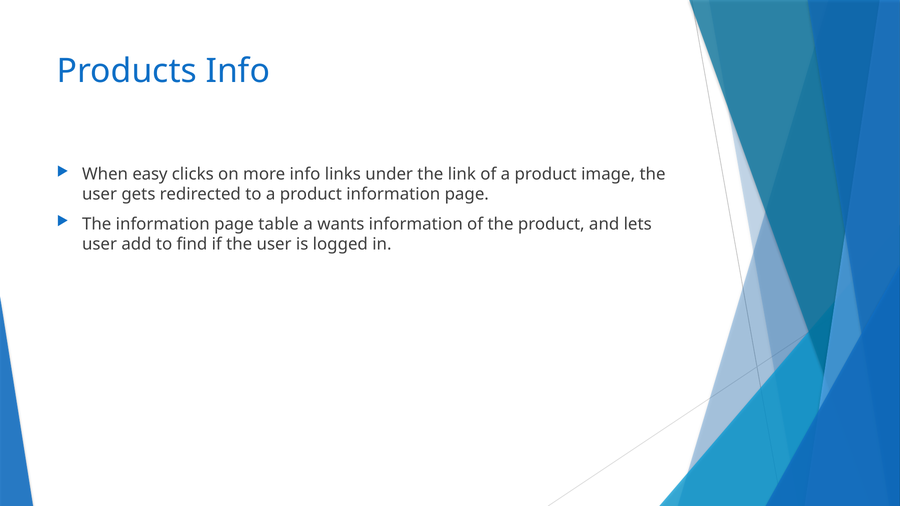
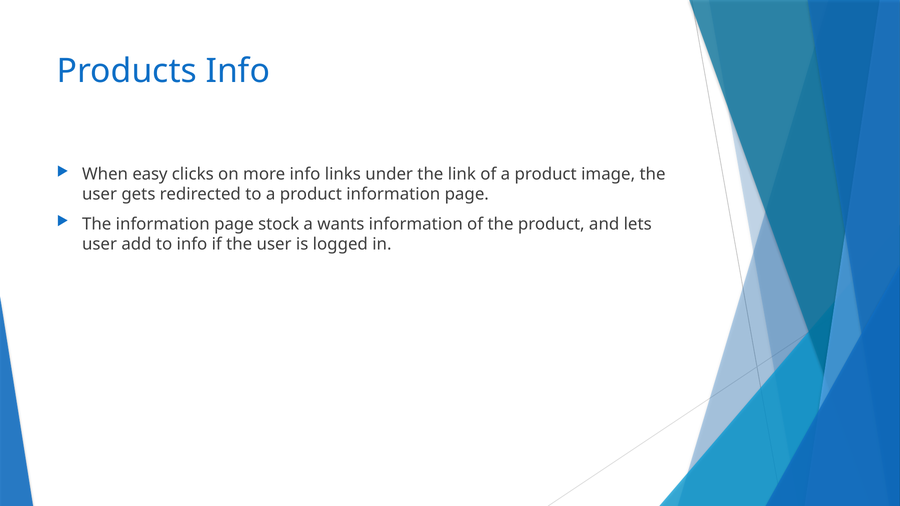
table: table -> stock
to find: find -> info
